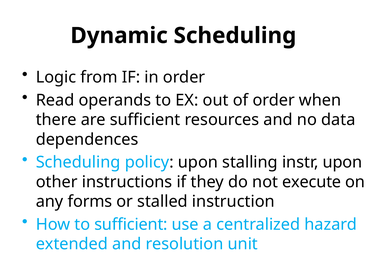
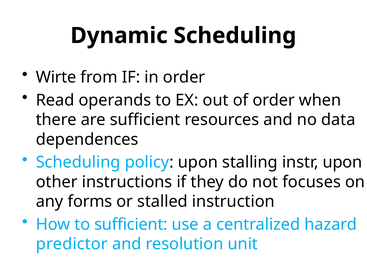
Logic: Logic -> Wirte
execute: execute -> focuses
extended: extended -> predictor
